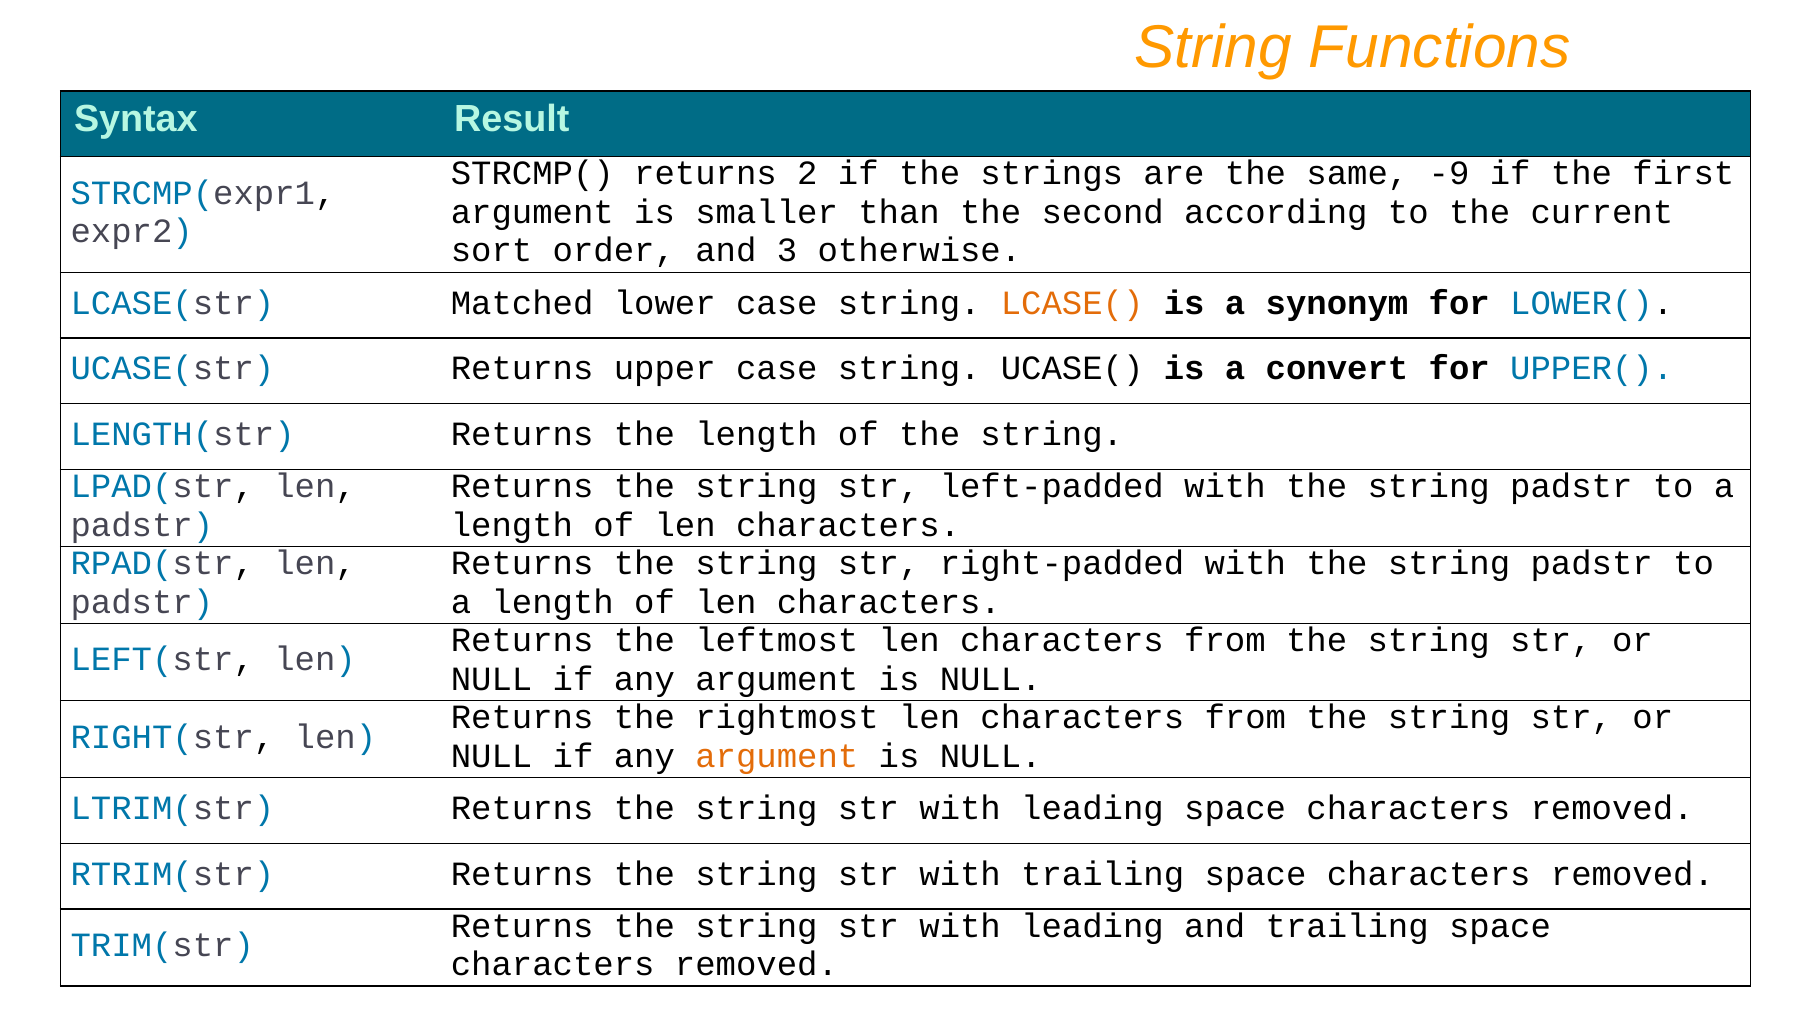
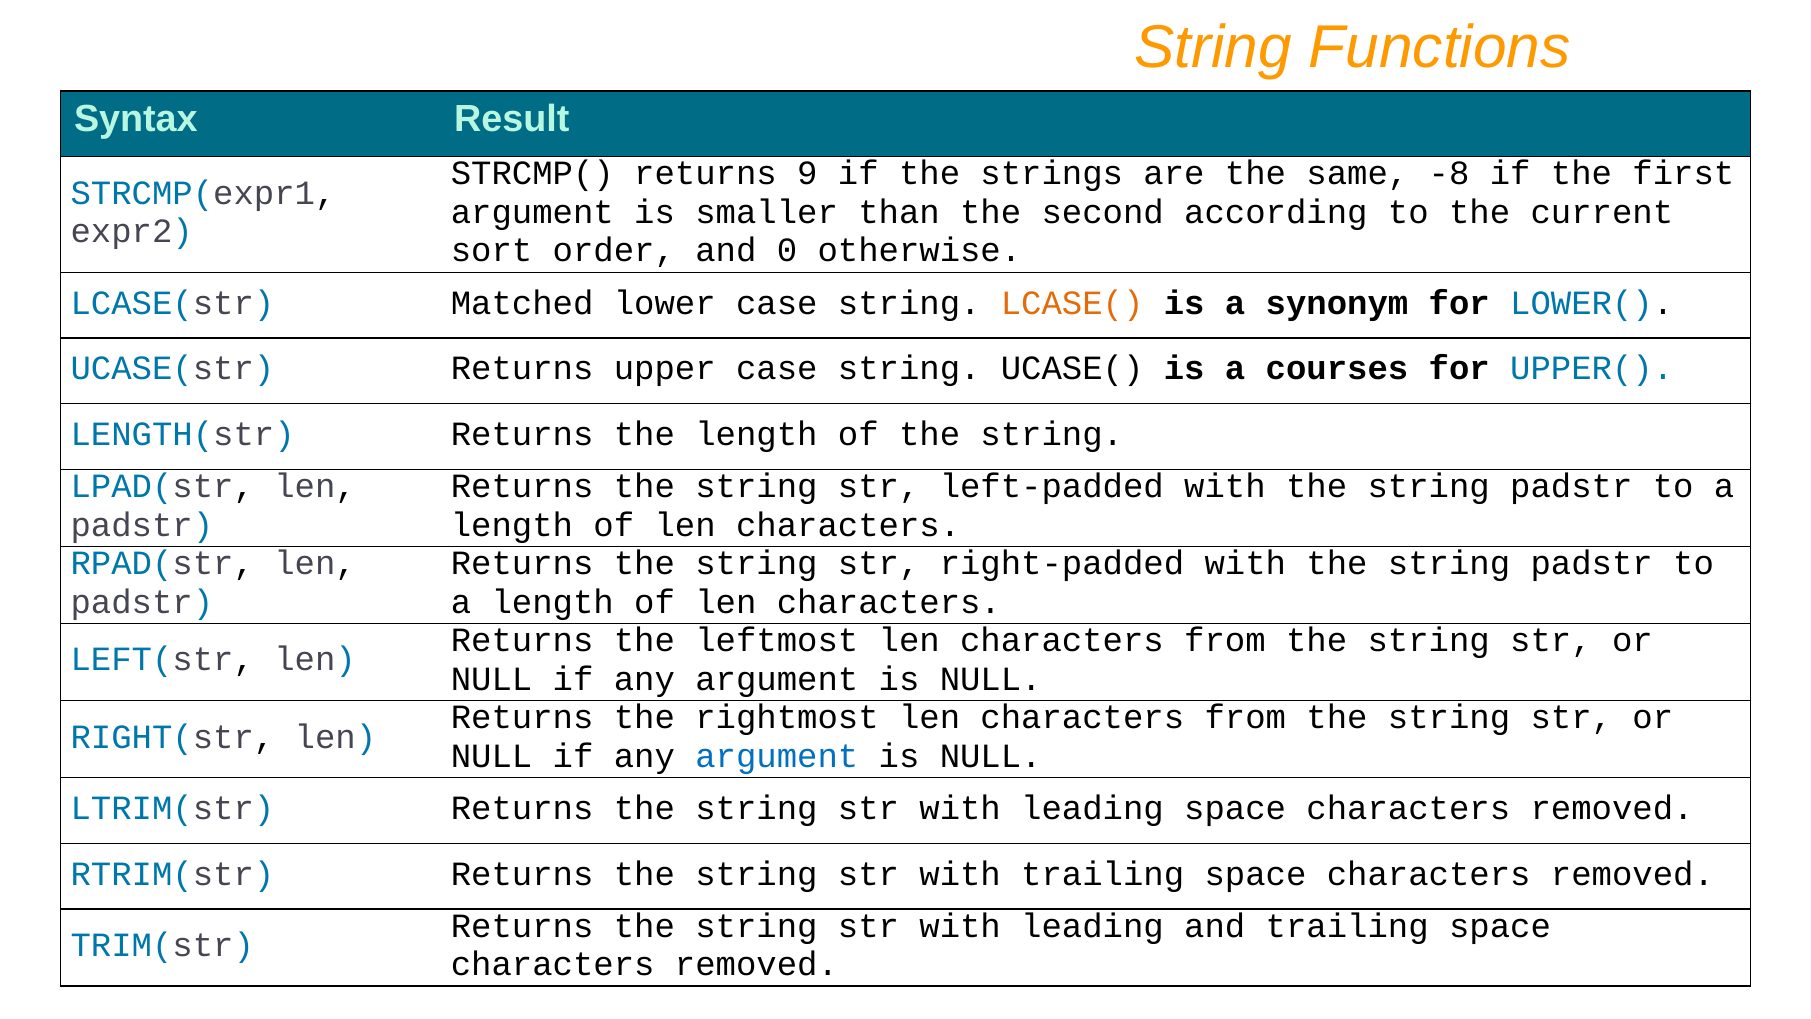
2: 2 -> 9
-9: -9 -> -8
3: 3 -> 0
convert: convert -> courses
argument at (777, 756) colour: orange -> blue
